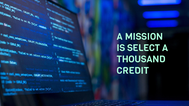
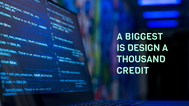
MISSION: MISSION -> BIGGEST
SELECT: SELECT -> DESIGN
